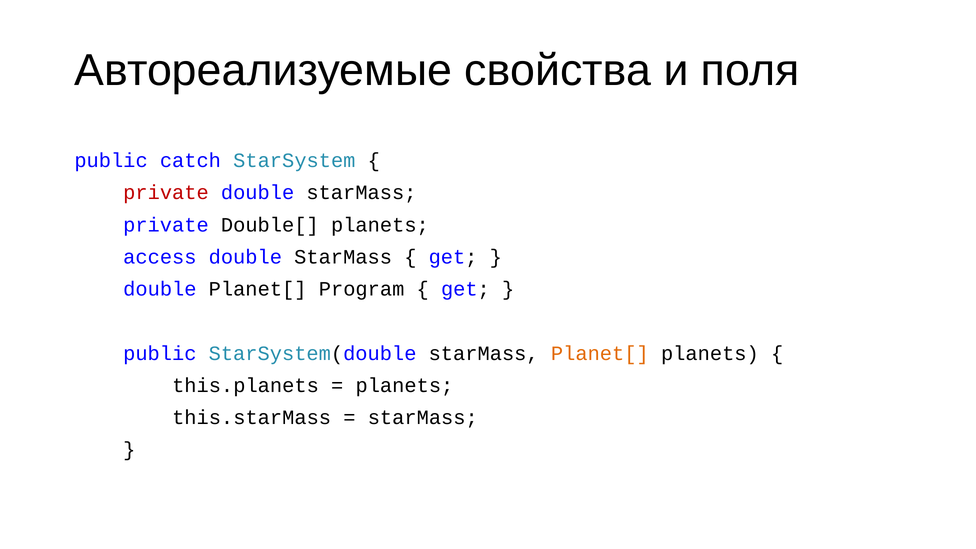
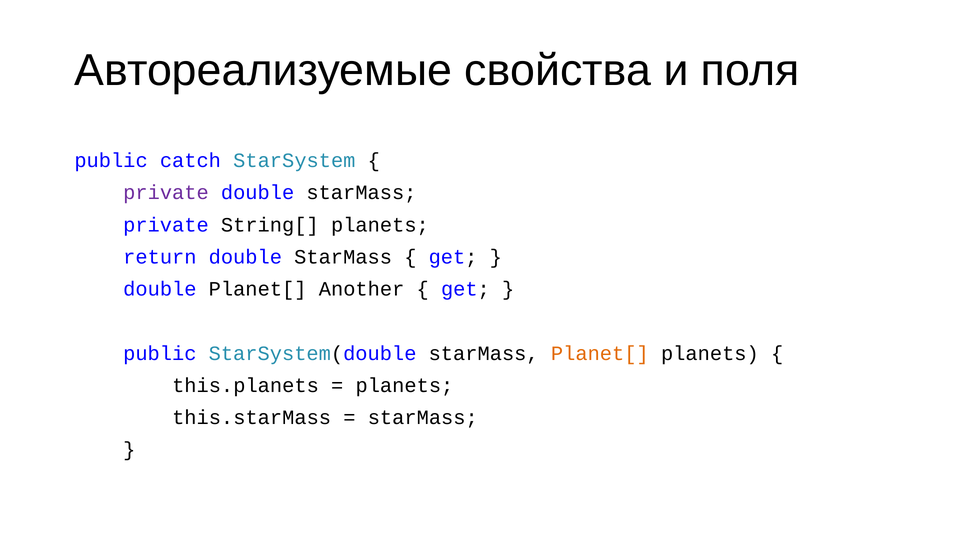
private at (166, 193) colour: red -> purple
Double[: Double[ -> String[
access: access -> return
Program: Program -> Another
